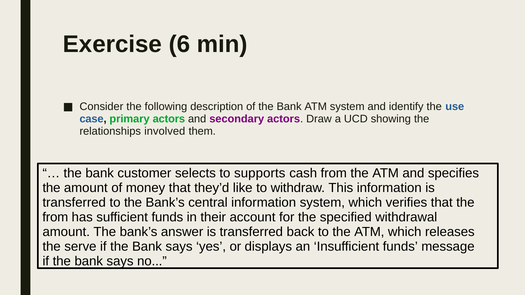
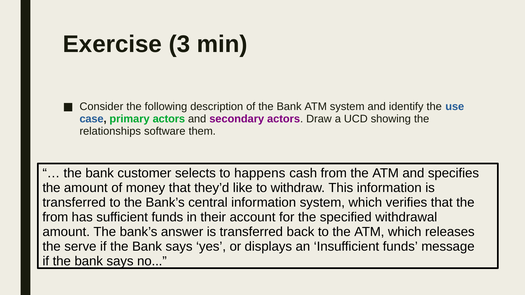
6: 6 -> 3
involved: involved -> software
supports: supports -> happens
